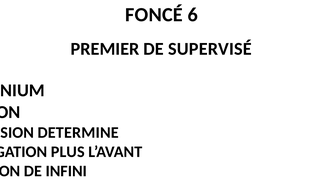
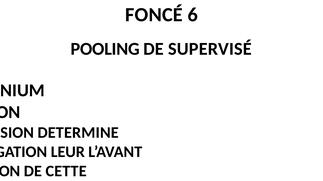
PREMIER: PREMIER -> POOLING
PLUS: PLUS -> LEUR
INFINI: INFINI -> CETTE
